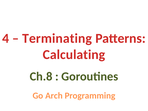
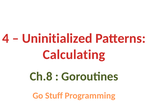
Terminating: Terminating -> Uninitialized
Arch: Arch -> Stuff
